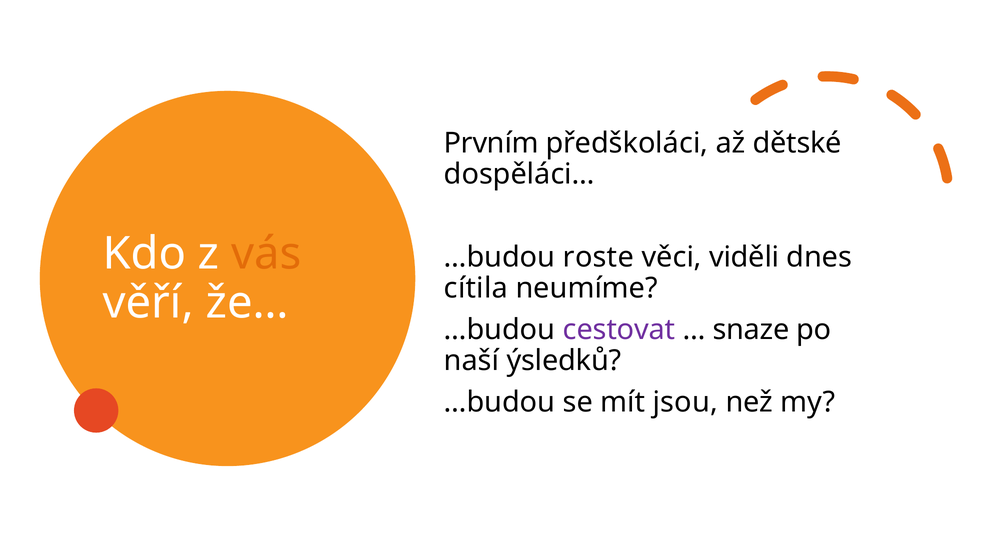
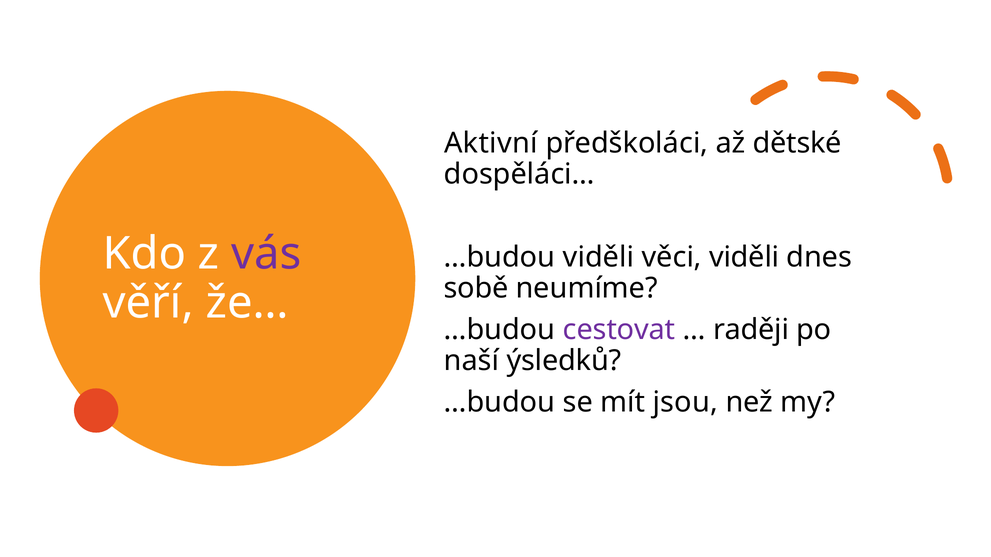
Prvním: Prvním -> Aktivní
vás colour: orange -> purple
…budou roste: roste -> viděli
cítila: cítila -> sobě
snaze: snaze -> raději
